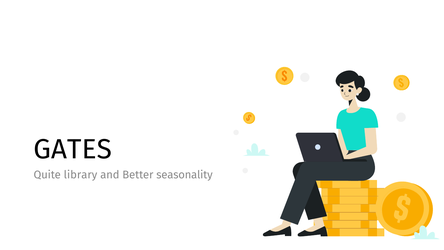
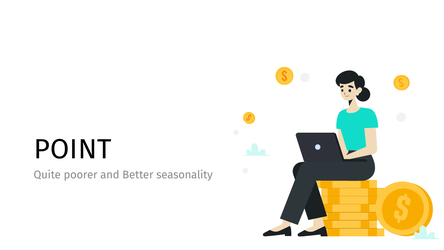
GATES: GATES -> POINT
library: library -> poorer
